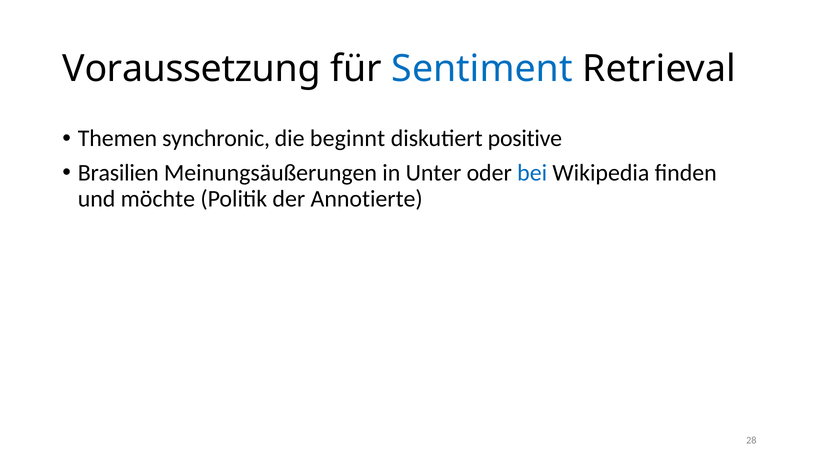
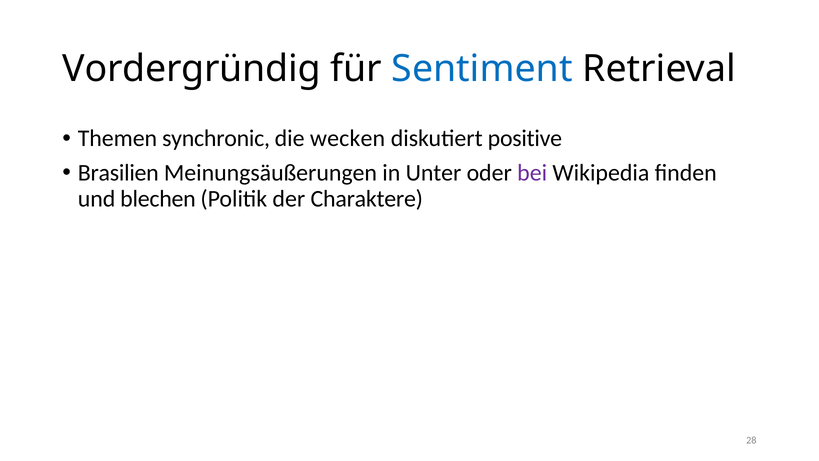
Voraussetzung: Voraussetzung -> Vordergründig
beginnt: beginnt -> wecken
bei colour: blue -> purple
möchte: möchte -> blechen
Annotierte: Annotierte -> Charaktere
